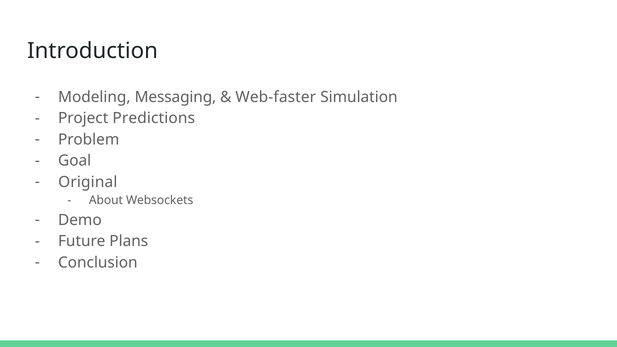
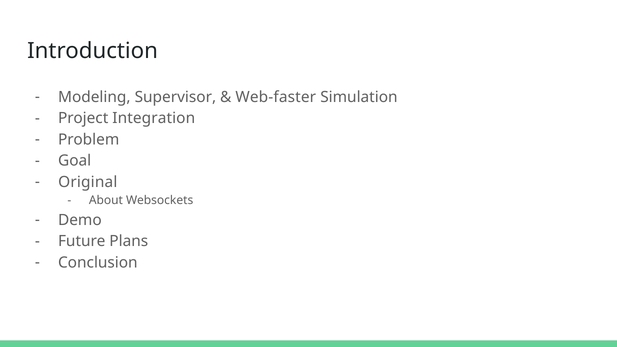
Messaging: Messaging -> Supervisor
Predictions: Predictions -> Integration
